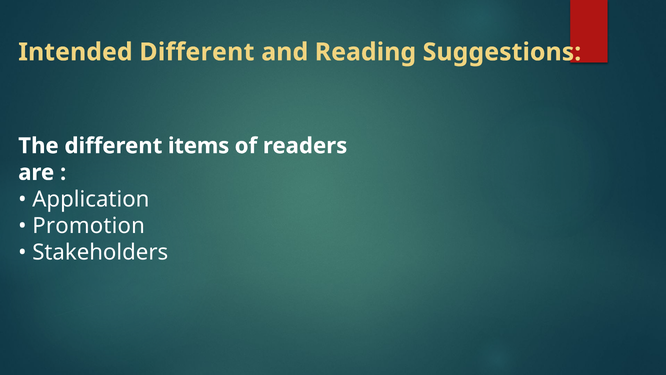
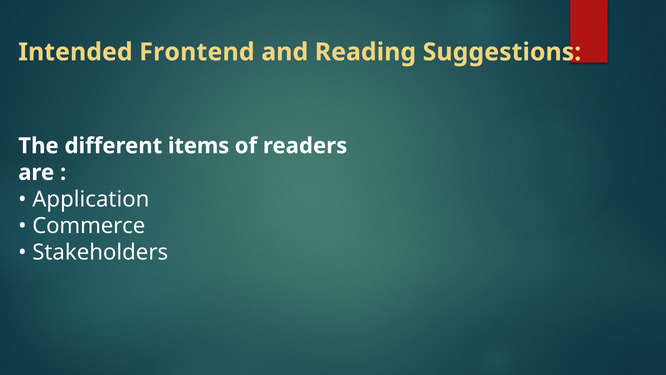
Intended Different: Different -> Frontend
Promotion: Promotion -> Commerce
